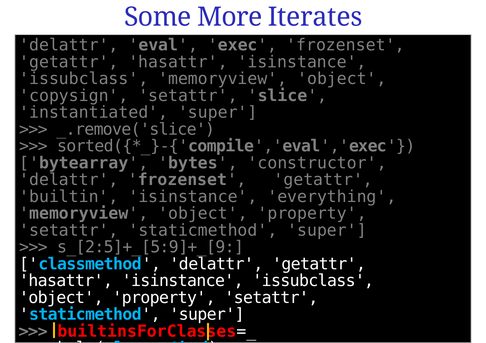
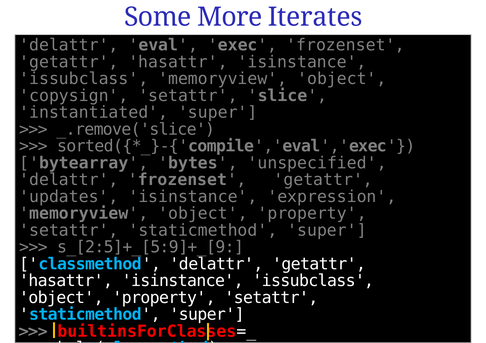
constructor: constructor -> unspecified
builtin: builtin -> updates
everything: everything -> expression
